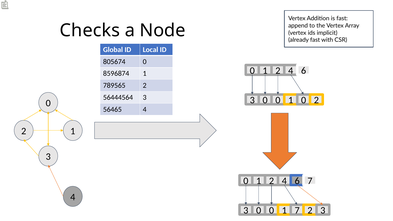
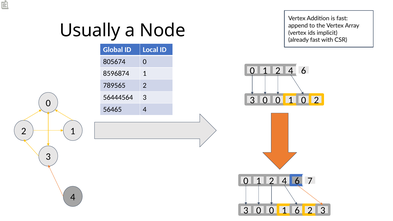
Checks: Checks -> Usually
1 7: 7 -> 6
